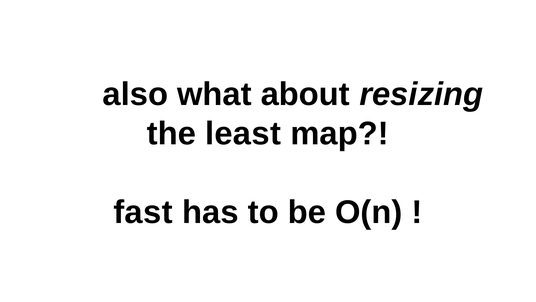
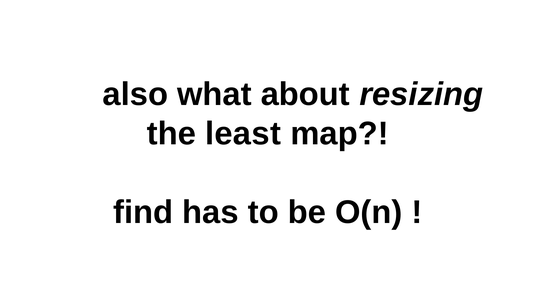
fast: fast -> find
